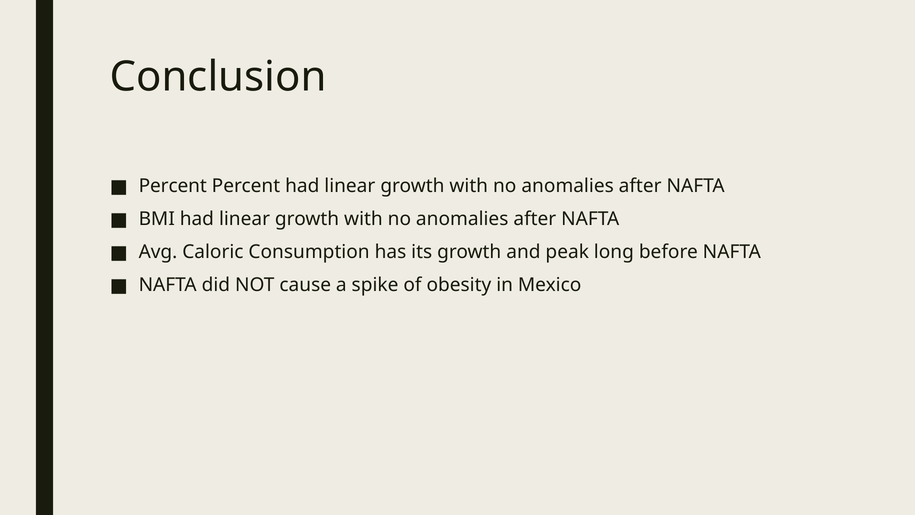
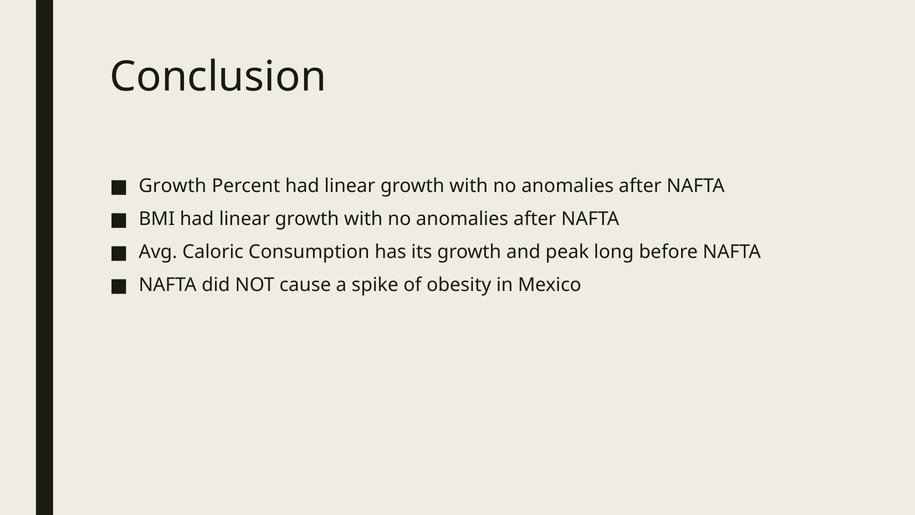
Percent at (173, 186): Percent -> Growth
